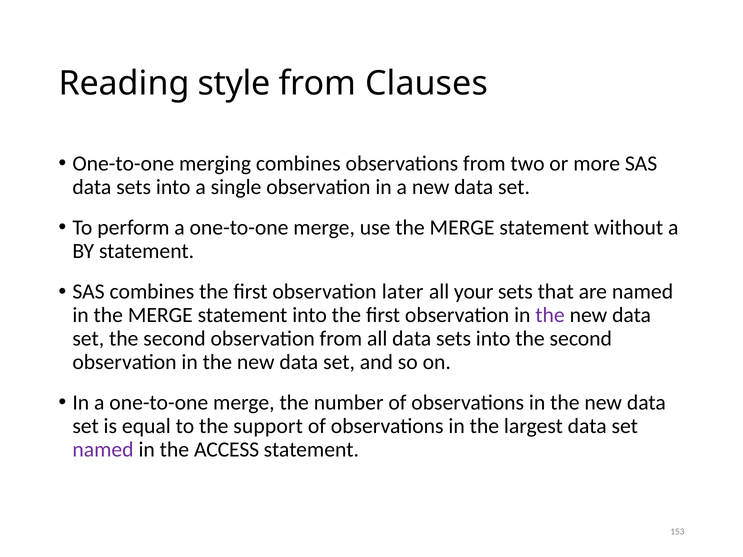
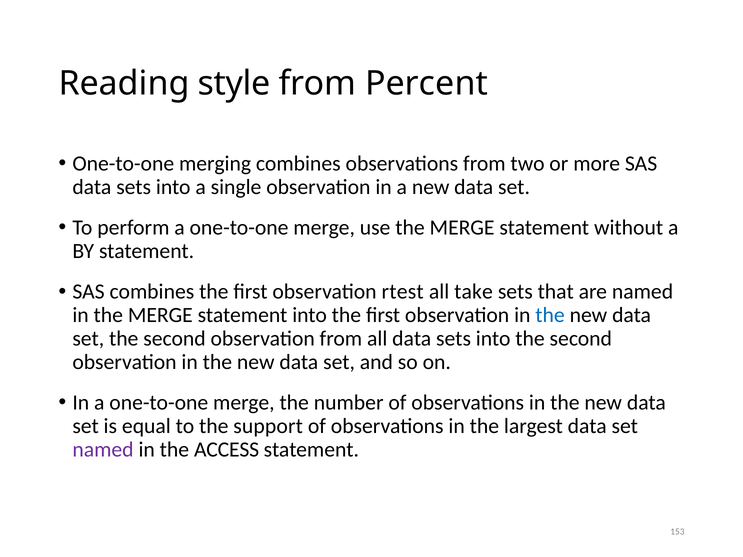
Clauses: Clauses -> Percent
later: later -> rtest
your: your -> take
the at (550, 315) colour: purple -> blue
